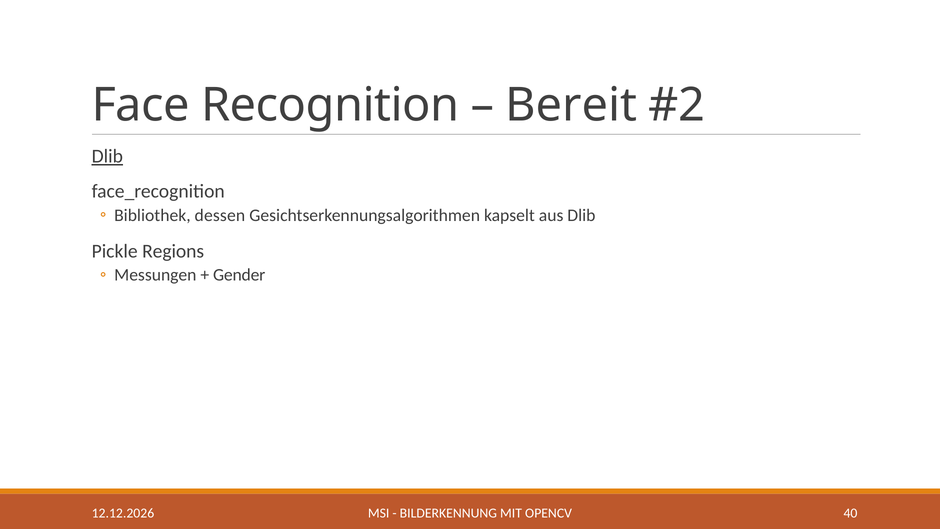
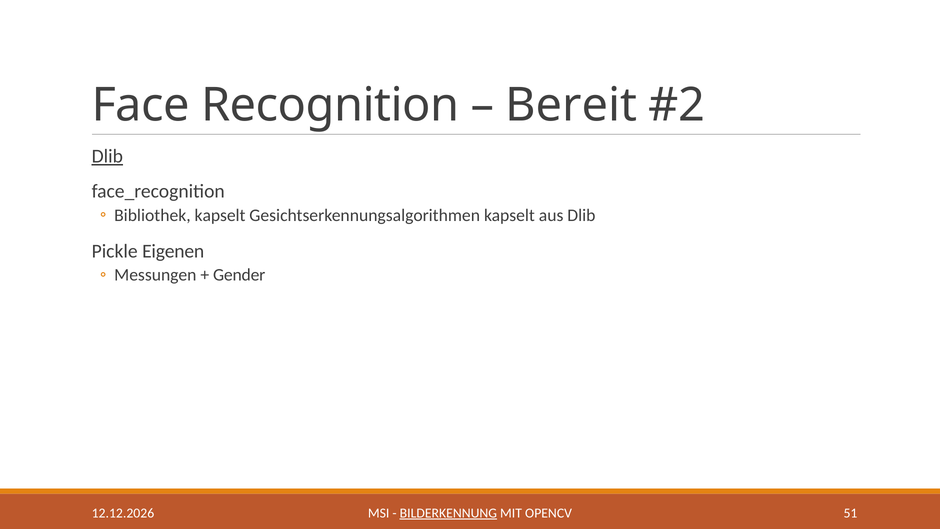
Bibliothek dessen: dessen -> kapselt
Regions: Regions -> Eigenen
BILDERKENNUNG underline: none -> present
40: 40 -> 51
